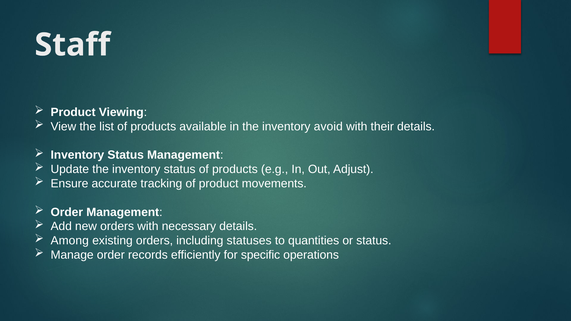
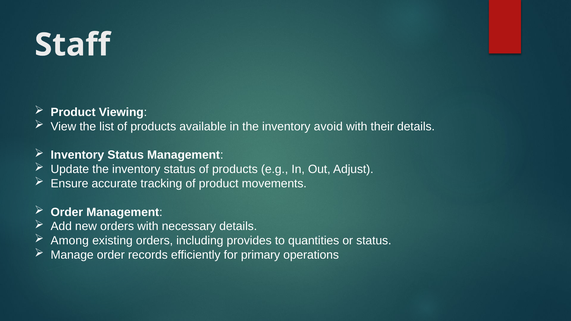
statuses: statuses -> provides
specific: specific -> primary
